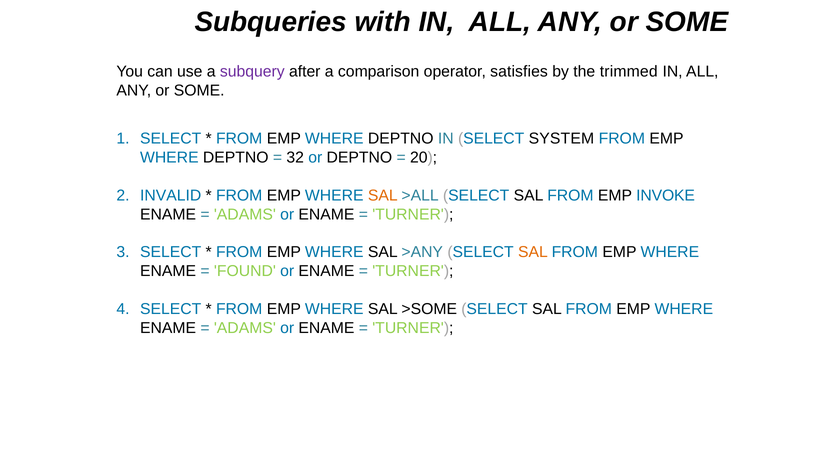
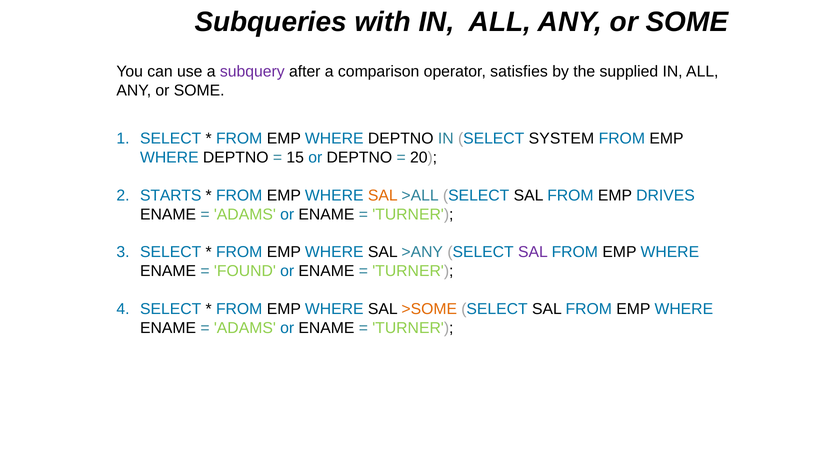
trimmed: trimmed -> supplied
32: 32 -> 15
INVALID: INVALID -> STARTS
INVOKE: INVOKE -> DRIVES
SAL at (533, 252) colour: orange -> purple
>SOME colour: black -> orange
